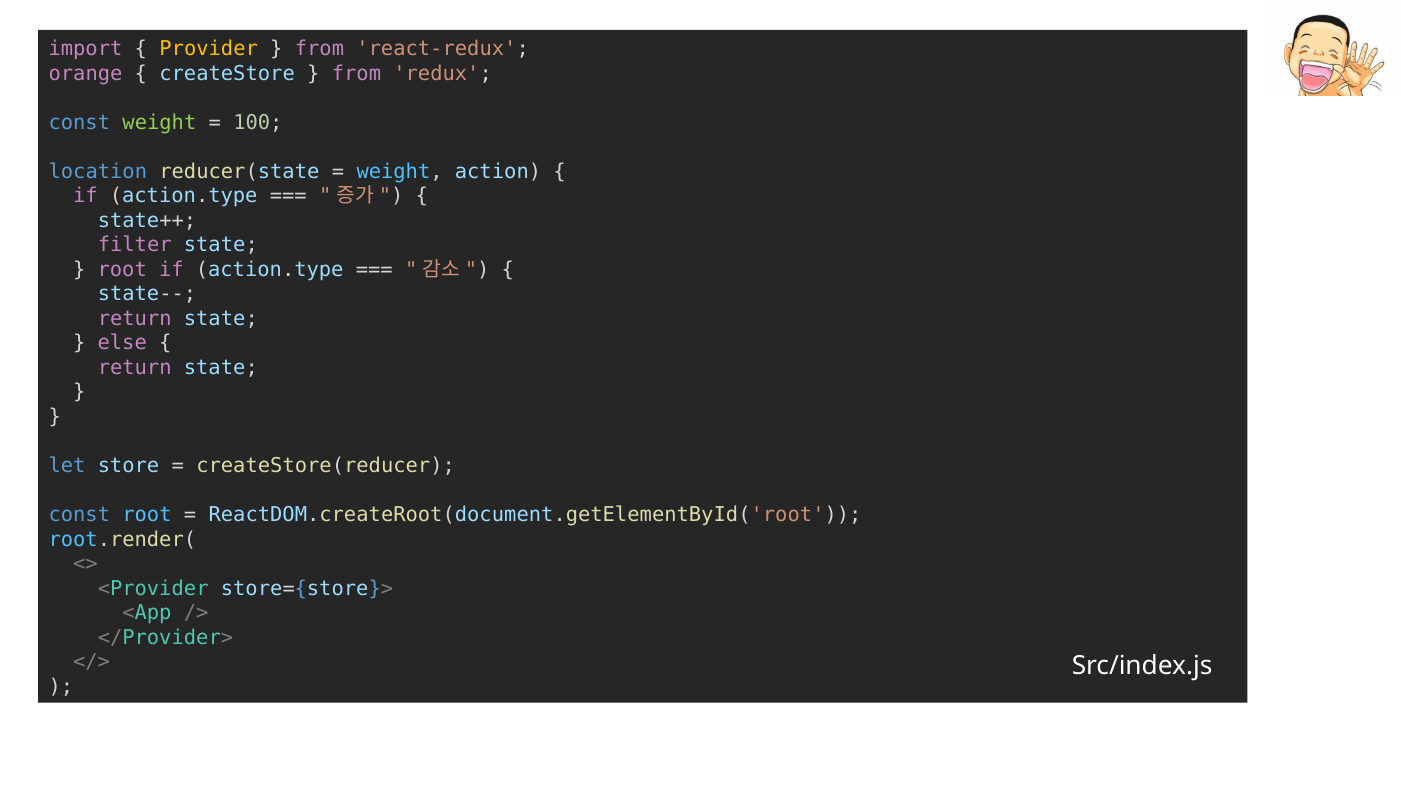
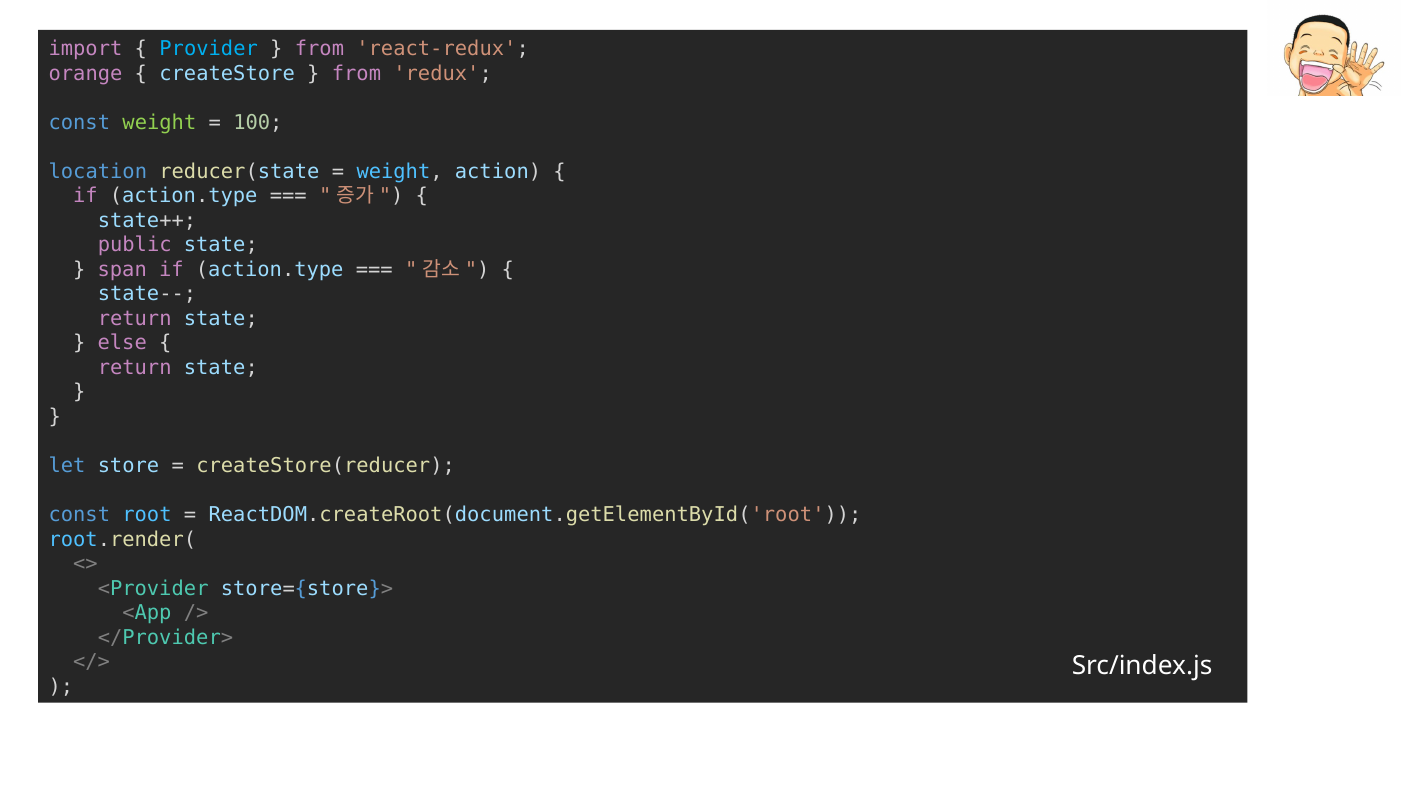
Provider colour: yellow -> light blue
filter: filter -> public
root at (122, 270): root -> span
